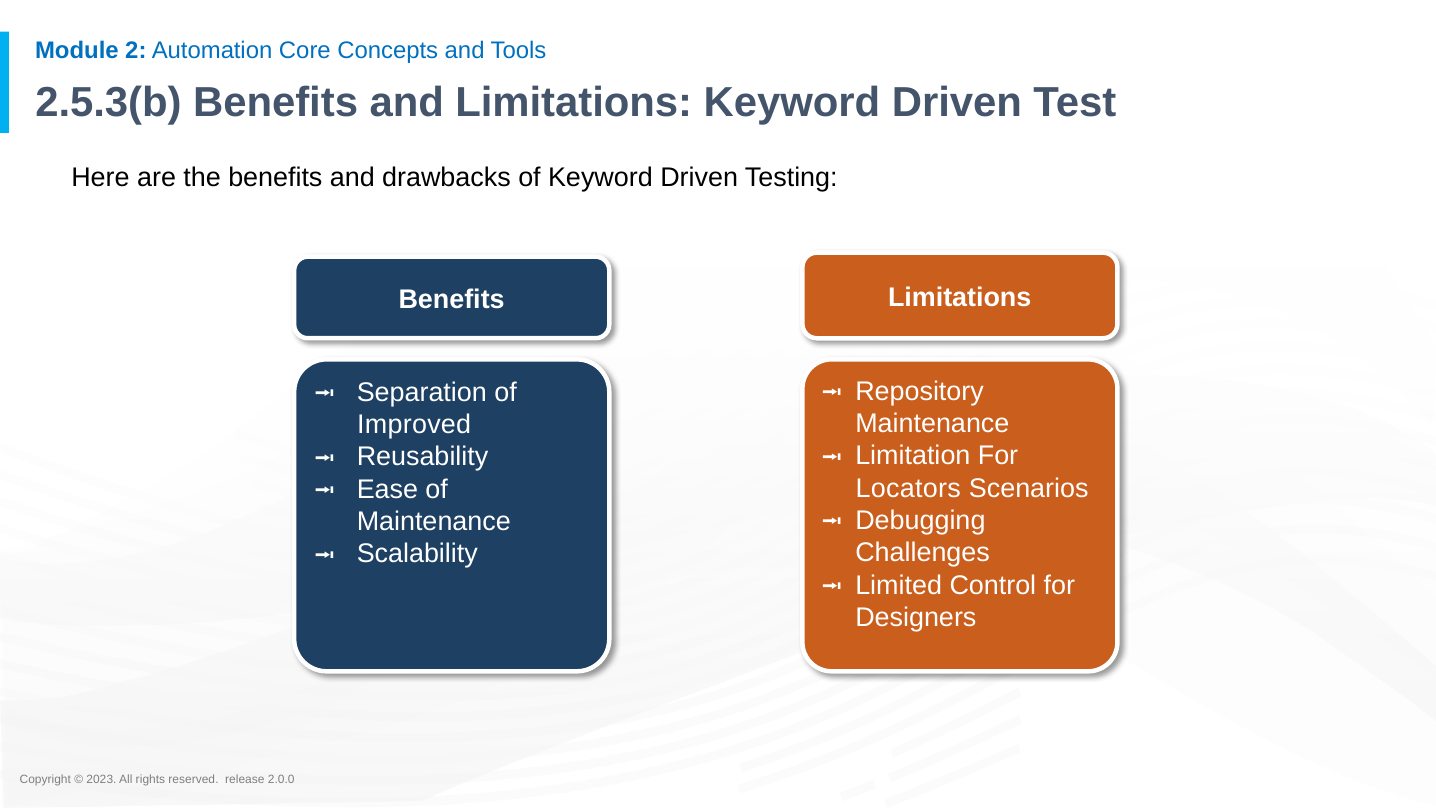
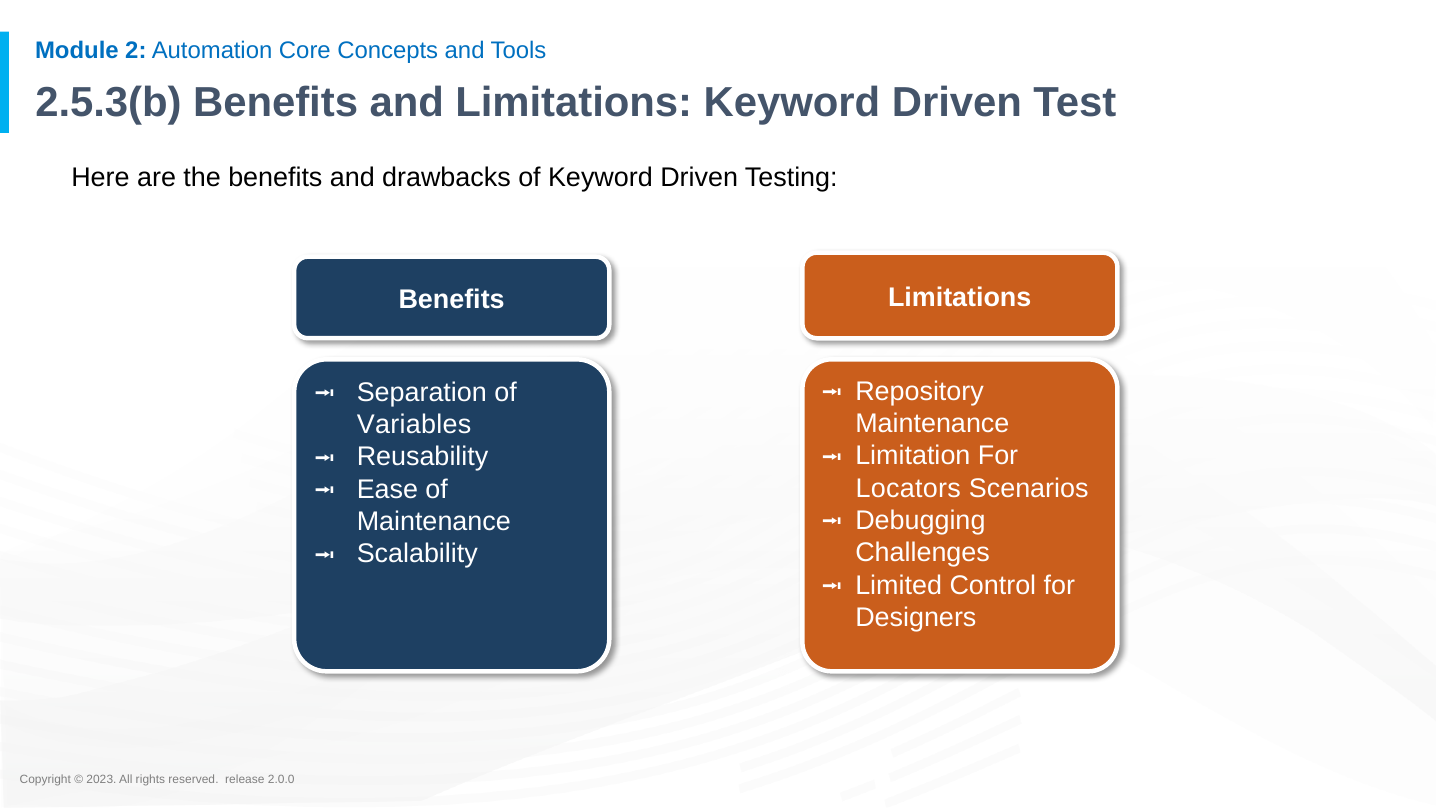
Improved: Improved -> Variables
